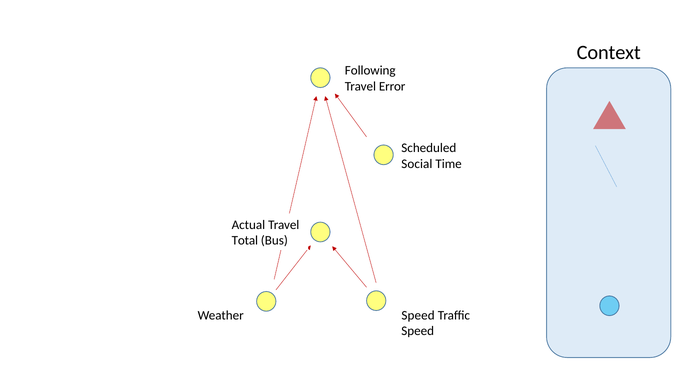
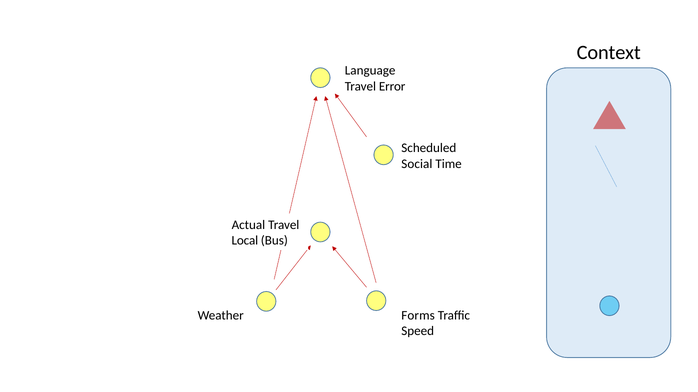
Following: Following -> Language
Total: Total -> Local
Weather Speed: Speed -> Forms
